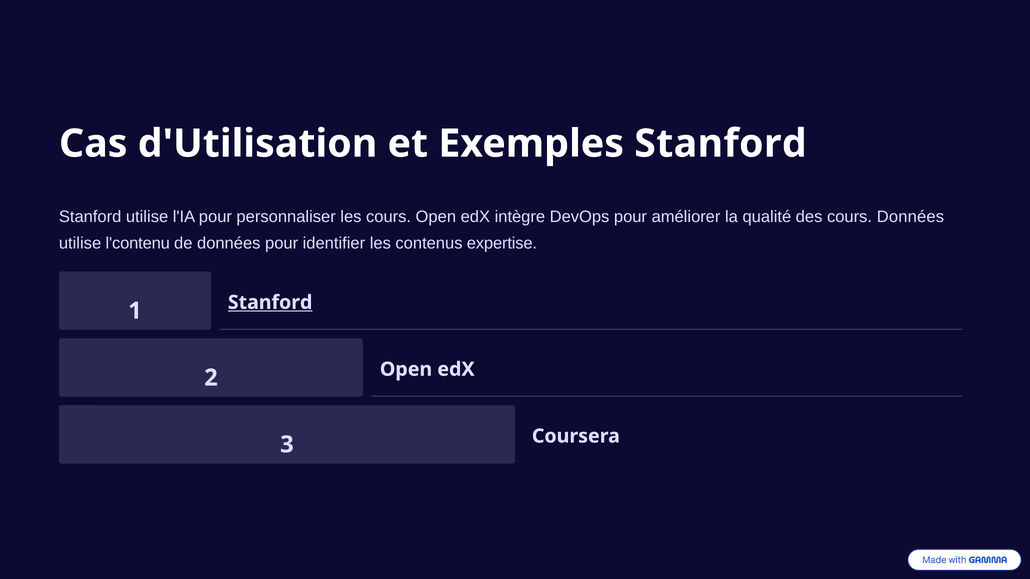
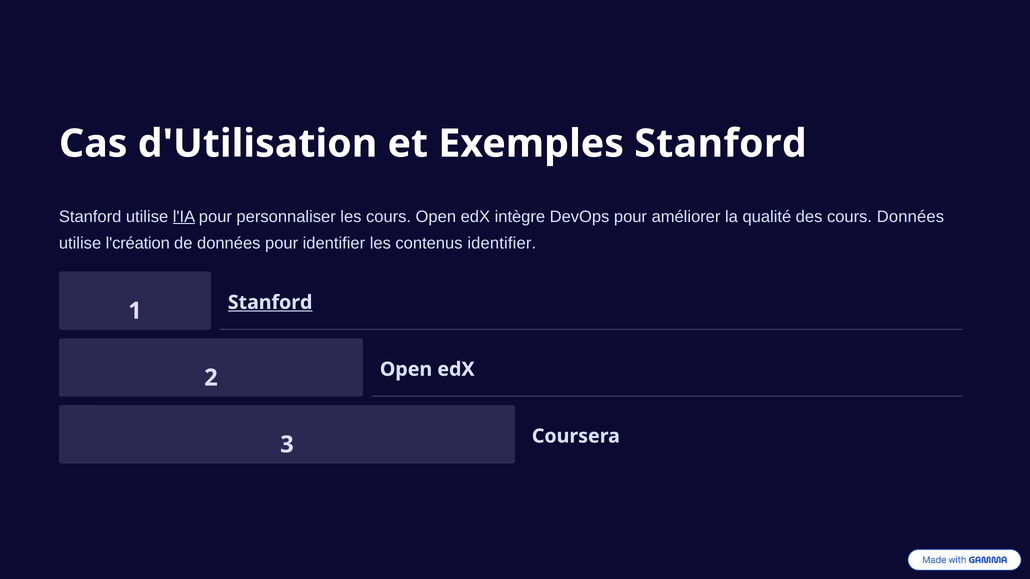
l'IA underline: none -> present
l'contenu: l'contenu -> l'création
contenus expertise: expertise -> identifier
